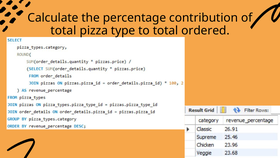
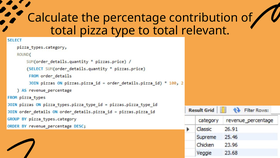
ordered: ordered -> relevant
